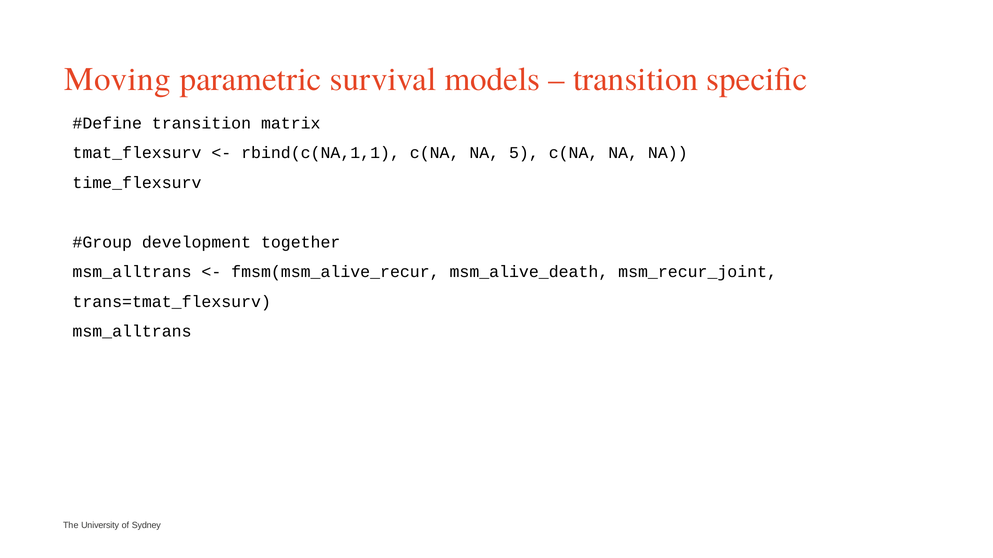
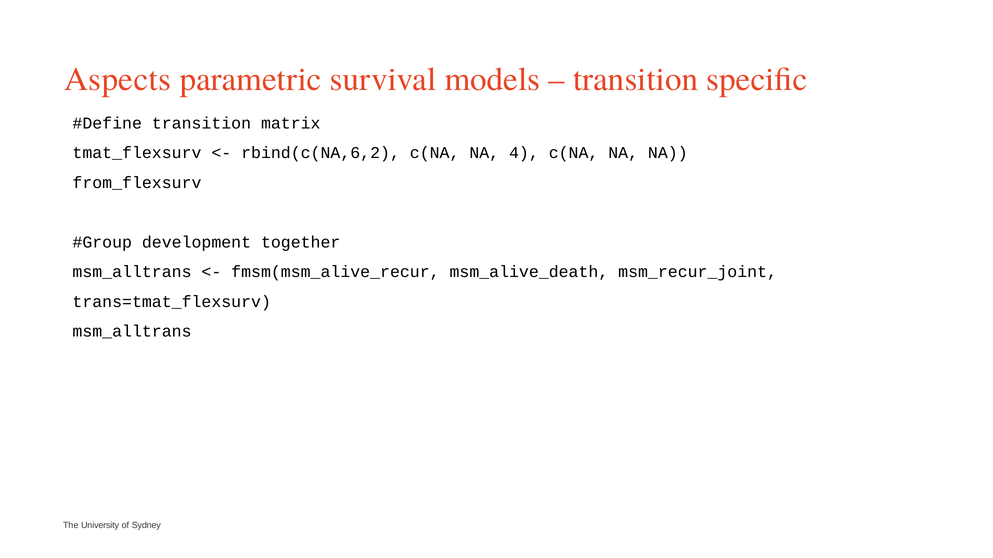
Moving: Moving -> Aspects
rbind(c(NA,1,1: rbind(c(NA,1,1 -> rbind(c(NA,6,2
5: 5 -> 4
time_flexsurv: time_flexsurv -> from_flexsurv
